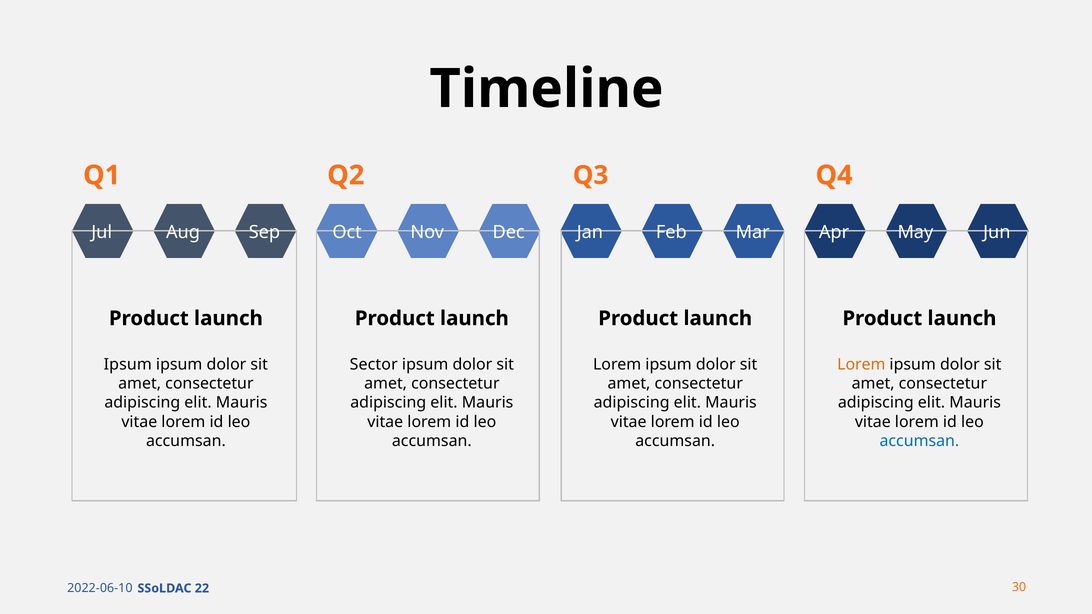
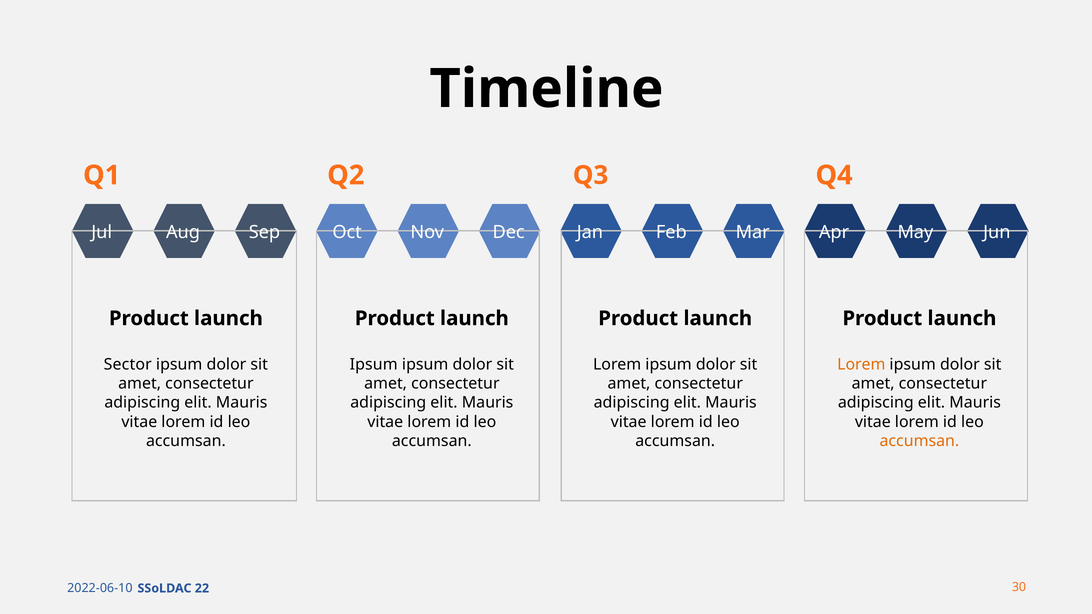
Ipsum at (128, 365): Ipsum -> Sector
Sector at (374, 365): Sector -> Ipsum
accumsan at (919, 441) colour: blue -> orange
